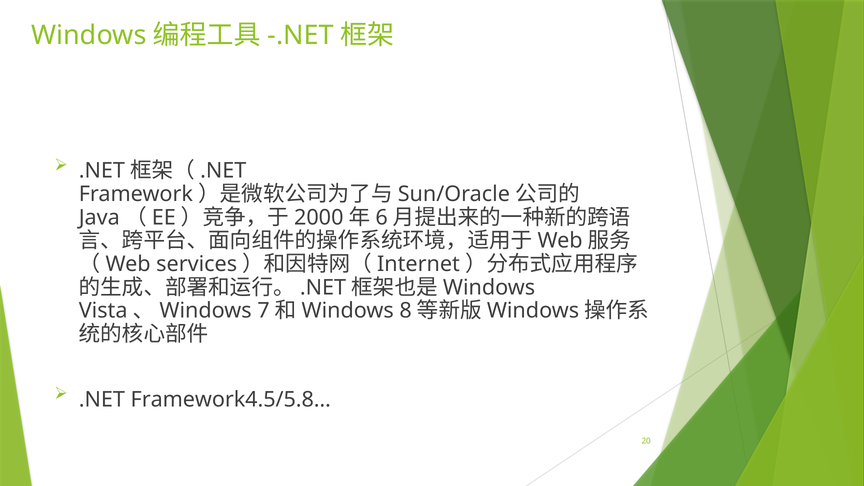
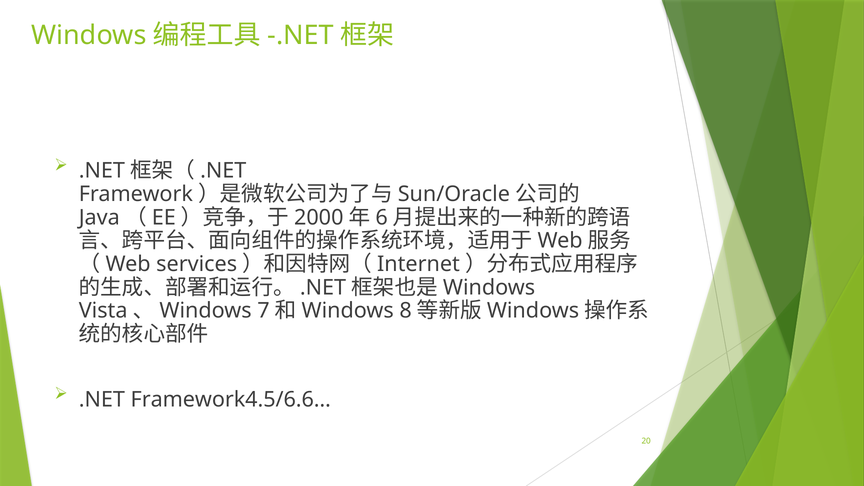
Framework4.5/5.8…: Framework4.5/5.8… -> Framework4.5/6.6…
